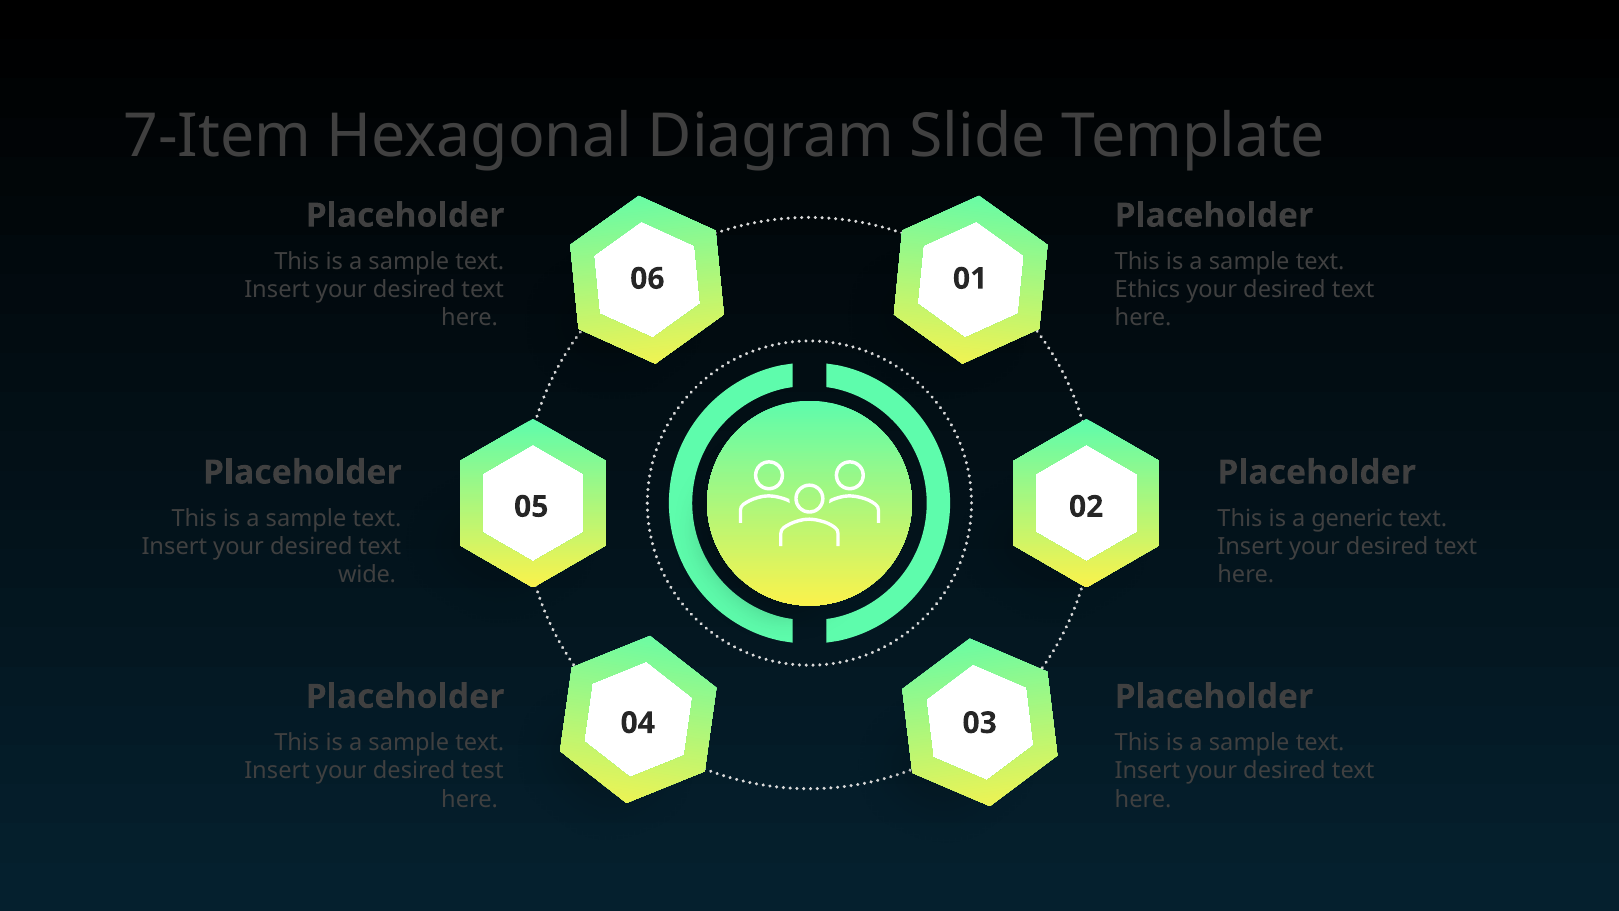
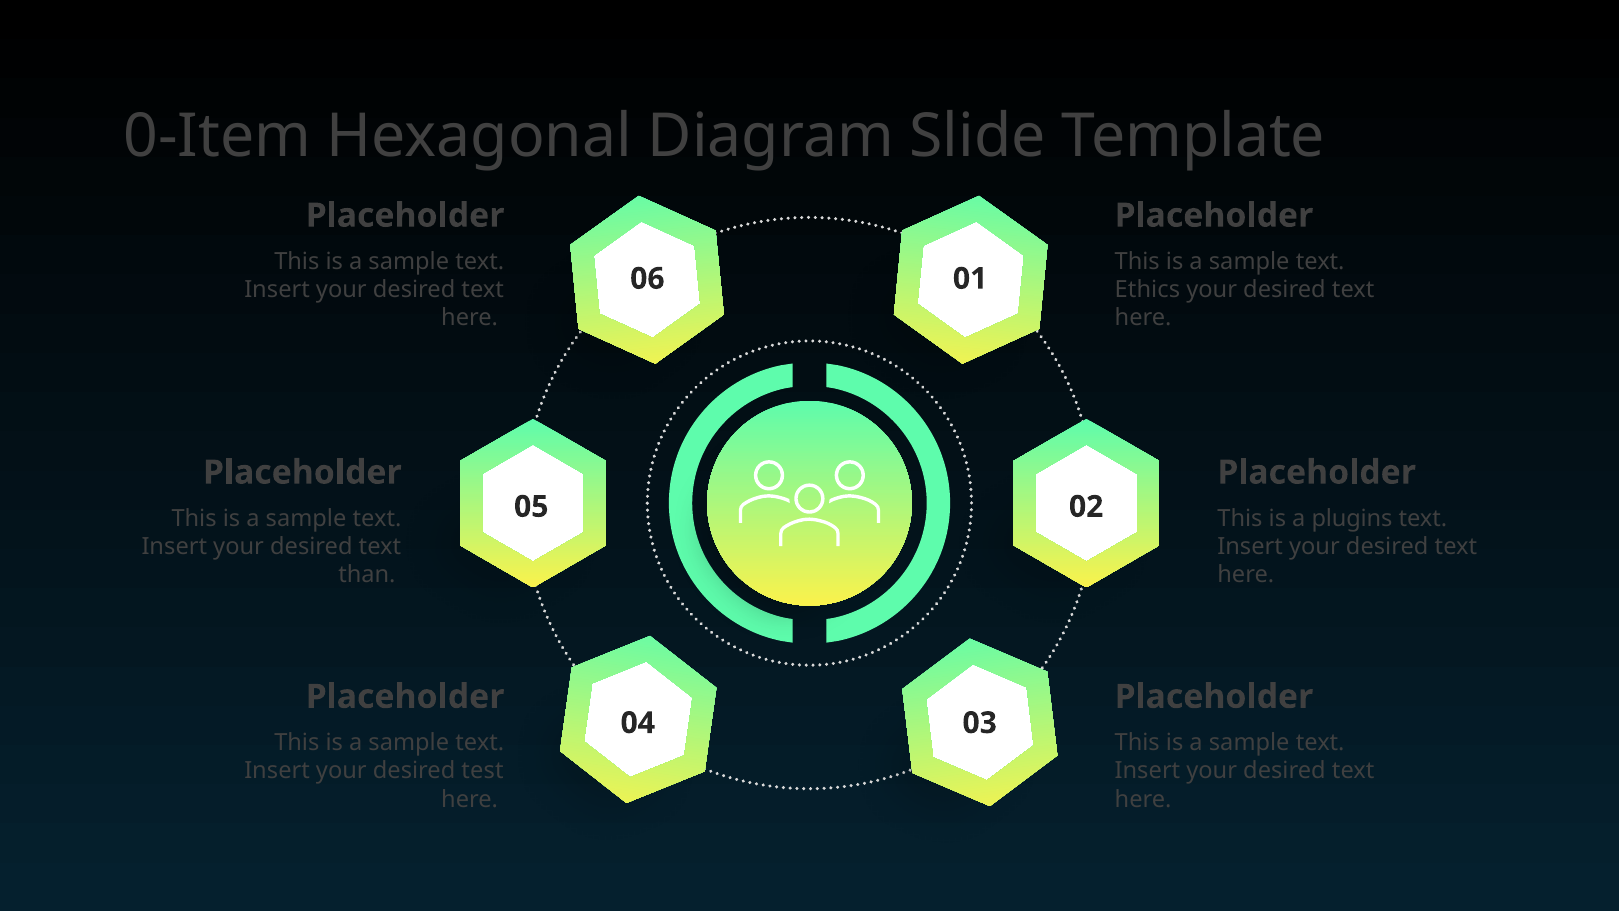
7-Item: 7-Item -> 0-Item
generic: generic -> plugins
wide: wide -> than
